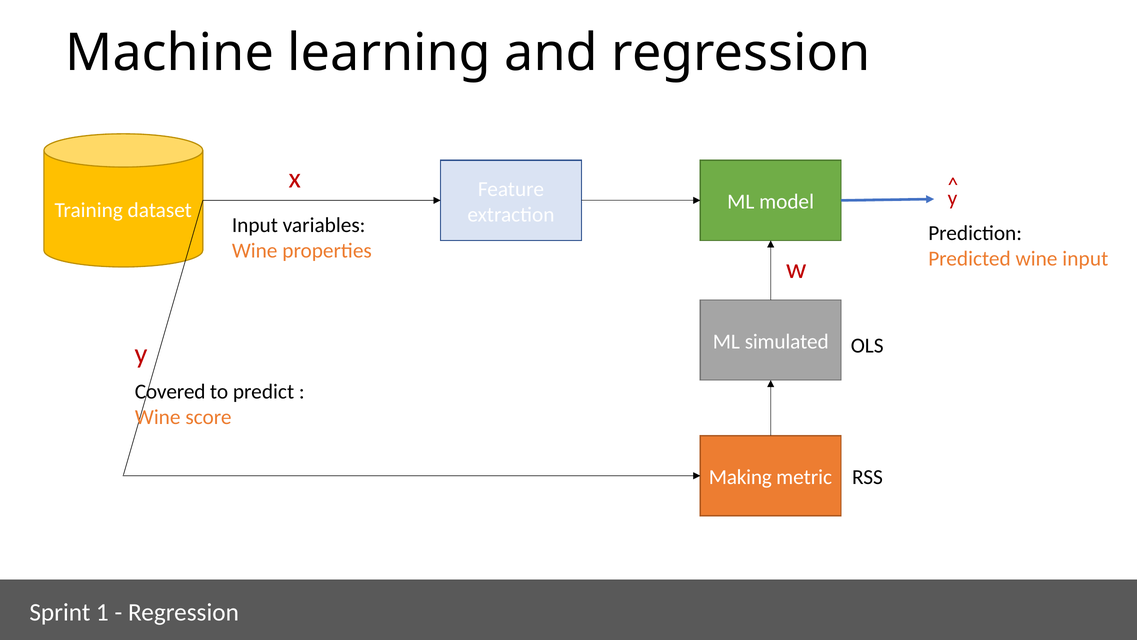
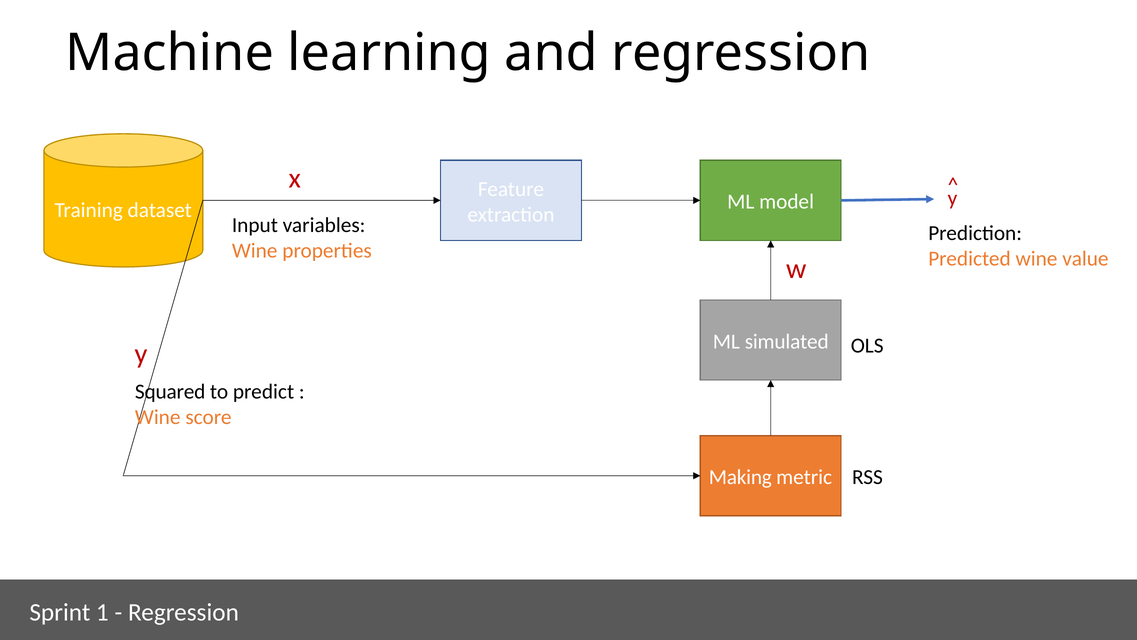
wine input: input -> value
Covered: Covered -> Squared
